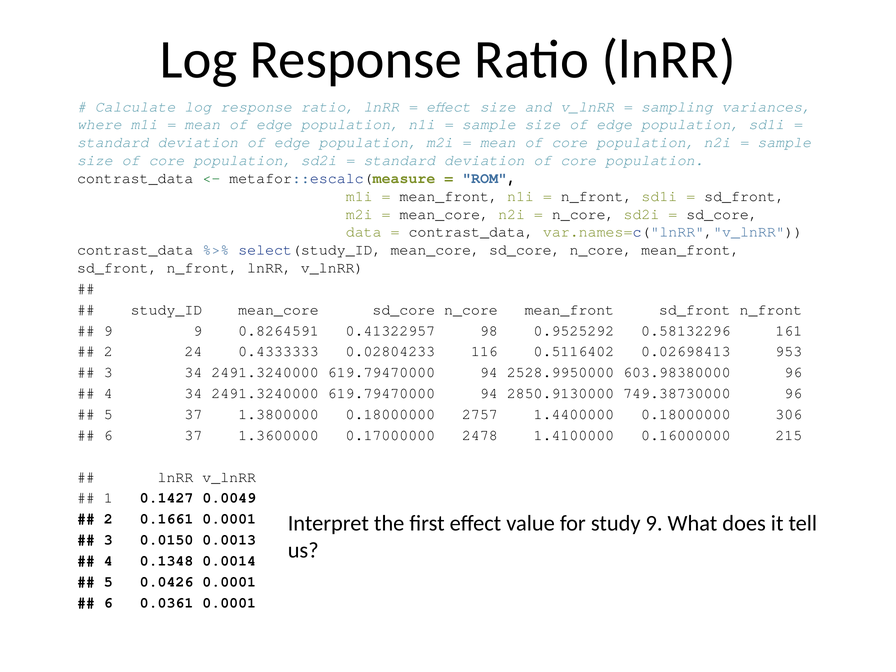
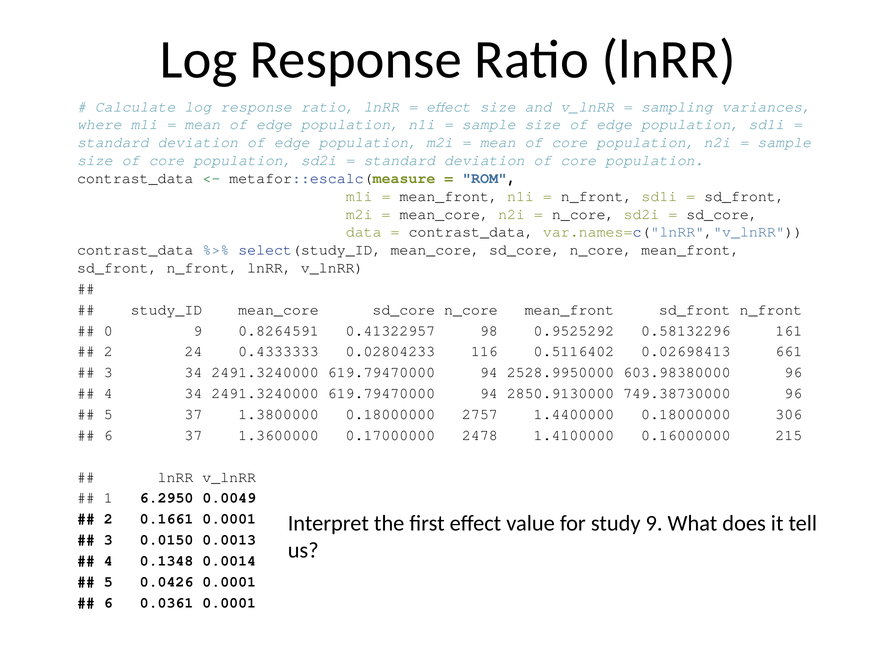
9 at (108, 331): 9 -> 0
953: 953 -> 661
0.1427: 0.1427 -> 6.2950
